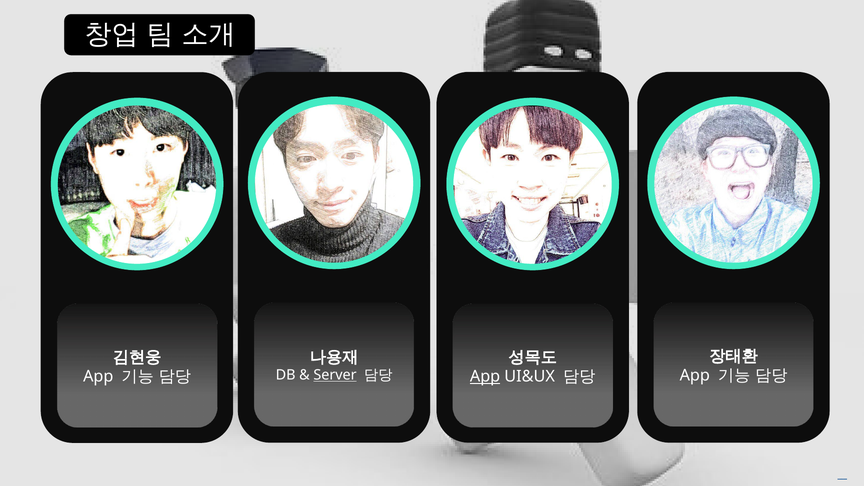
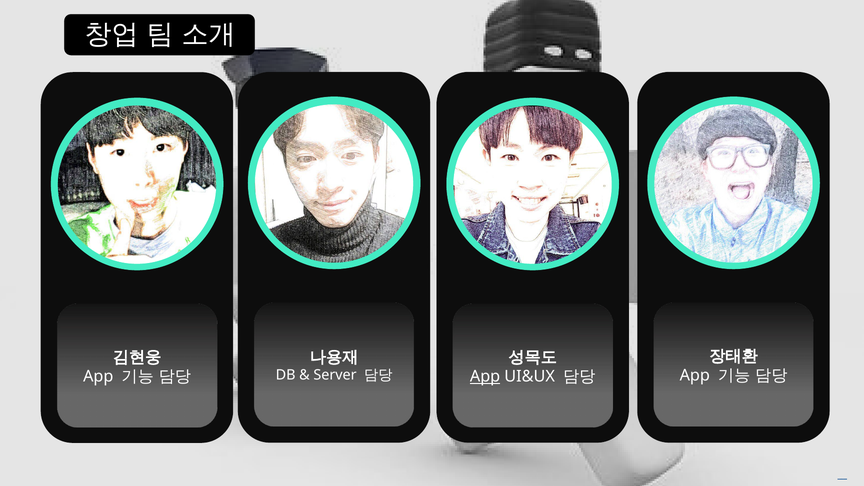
Server underline: present -> none
